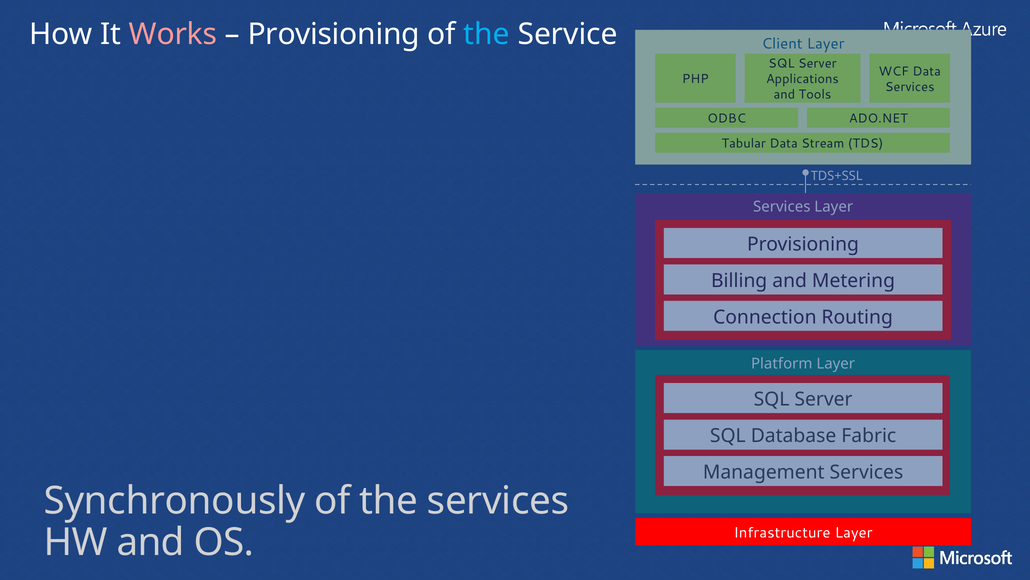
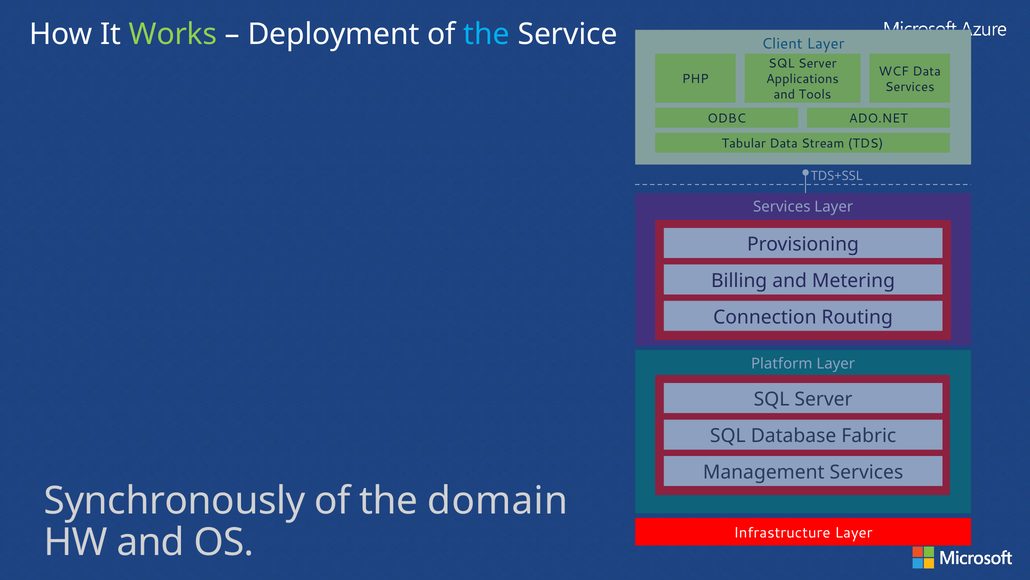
Works colour: pink -> light green
Provisioning at (334, 34): Provisioning -> Deployment
the services: services -> domain
